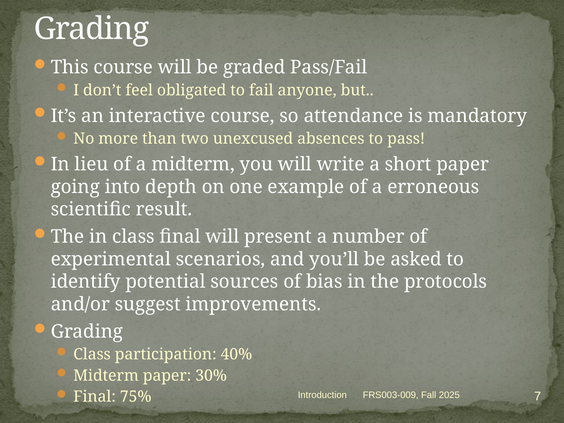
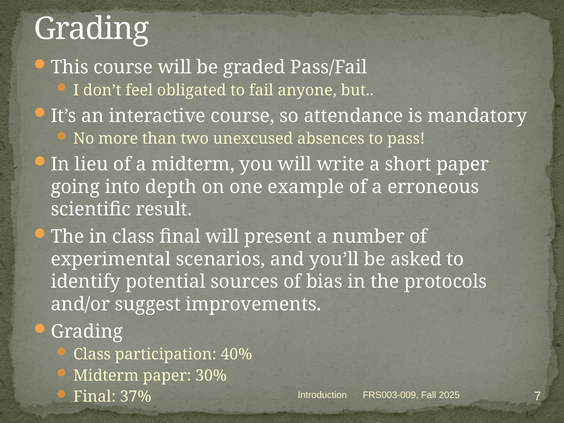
75%: 75% -> 37%
